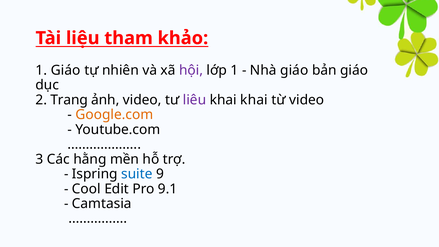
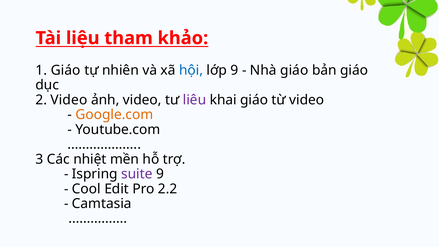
hội colour: purple -> blue
lớp 1: 1 -> 9
2 Trang: Trang -> Video
khai khai: khai -> giáo
hằng: hằng -> nhiệt
suite colour: blue -> purple
9.1: 9.1 -> 2.2
